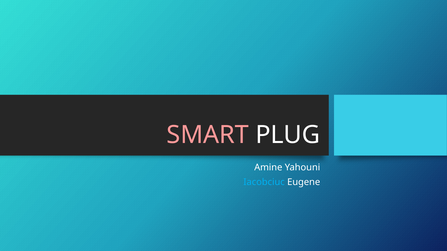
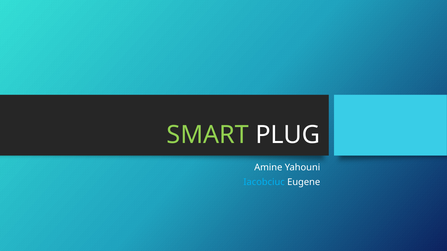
SMART colour: pink -> light green
